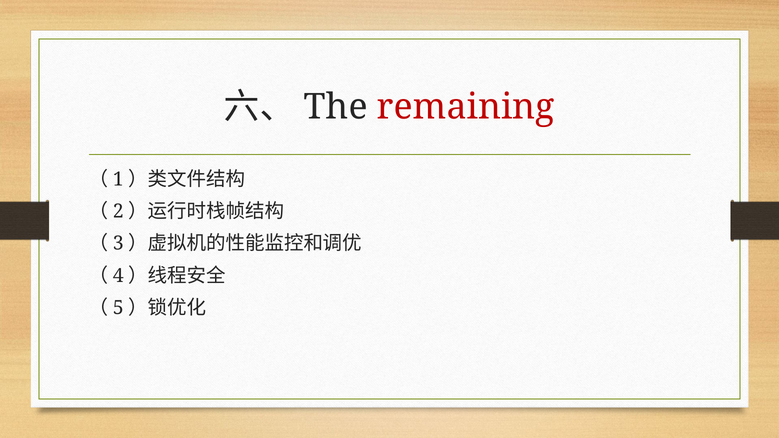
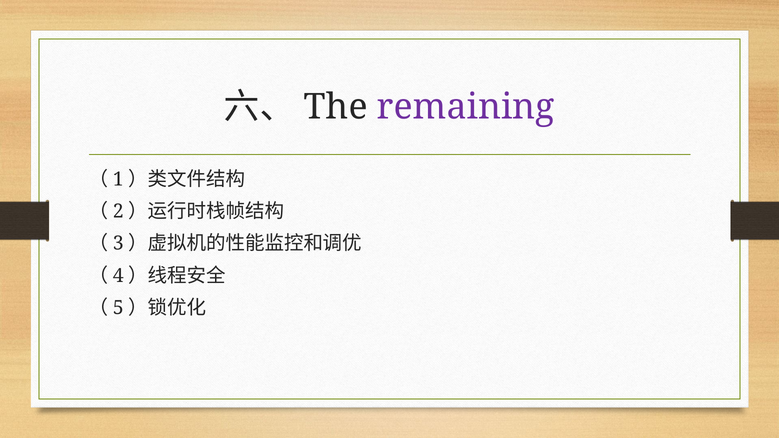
remaining colour: red -> purple
